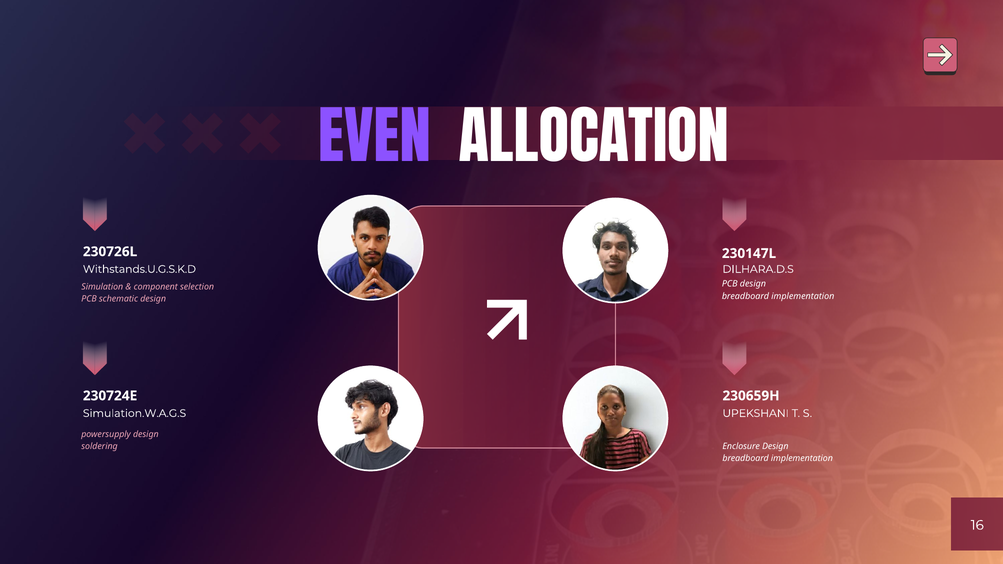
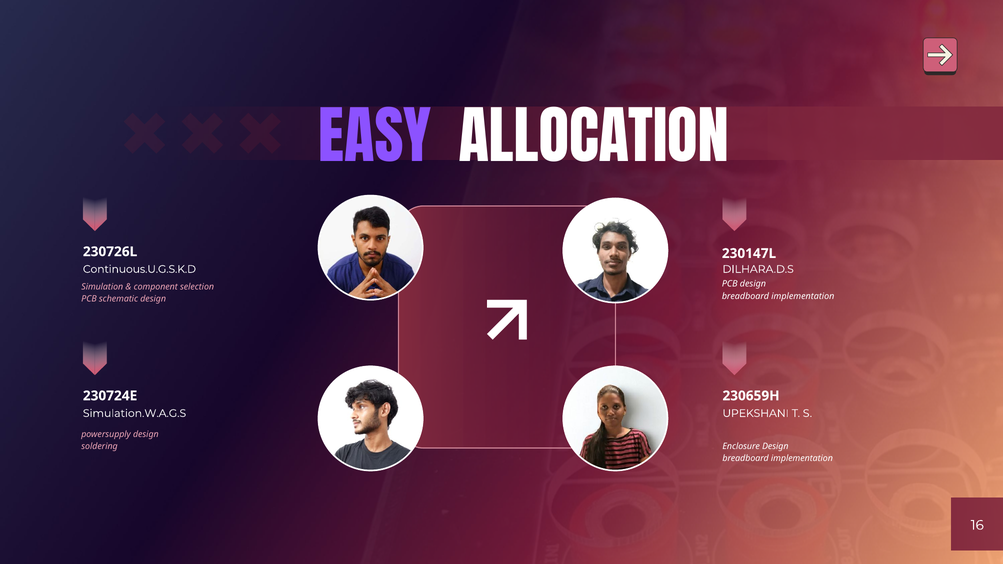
EVEN: EVEN -> EASY
Withstands.U.G.S.K.D: Withstands.U.G.S.K.D -> Continuous.U.G.S.K.D
